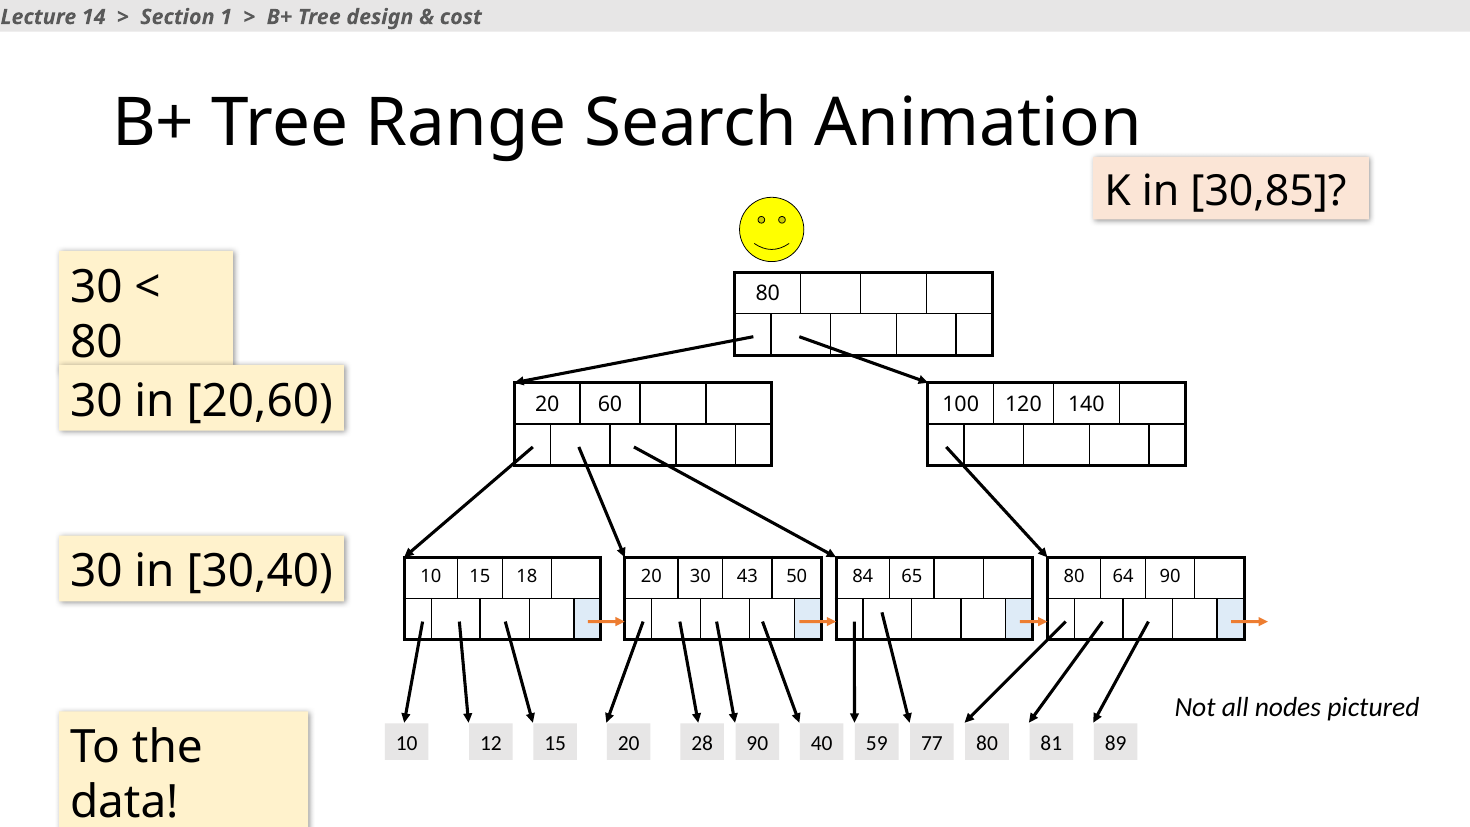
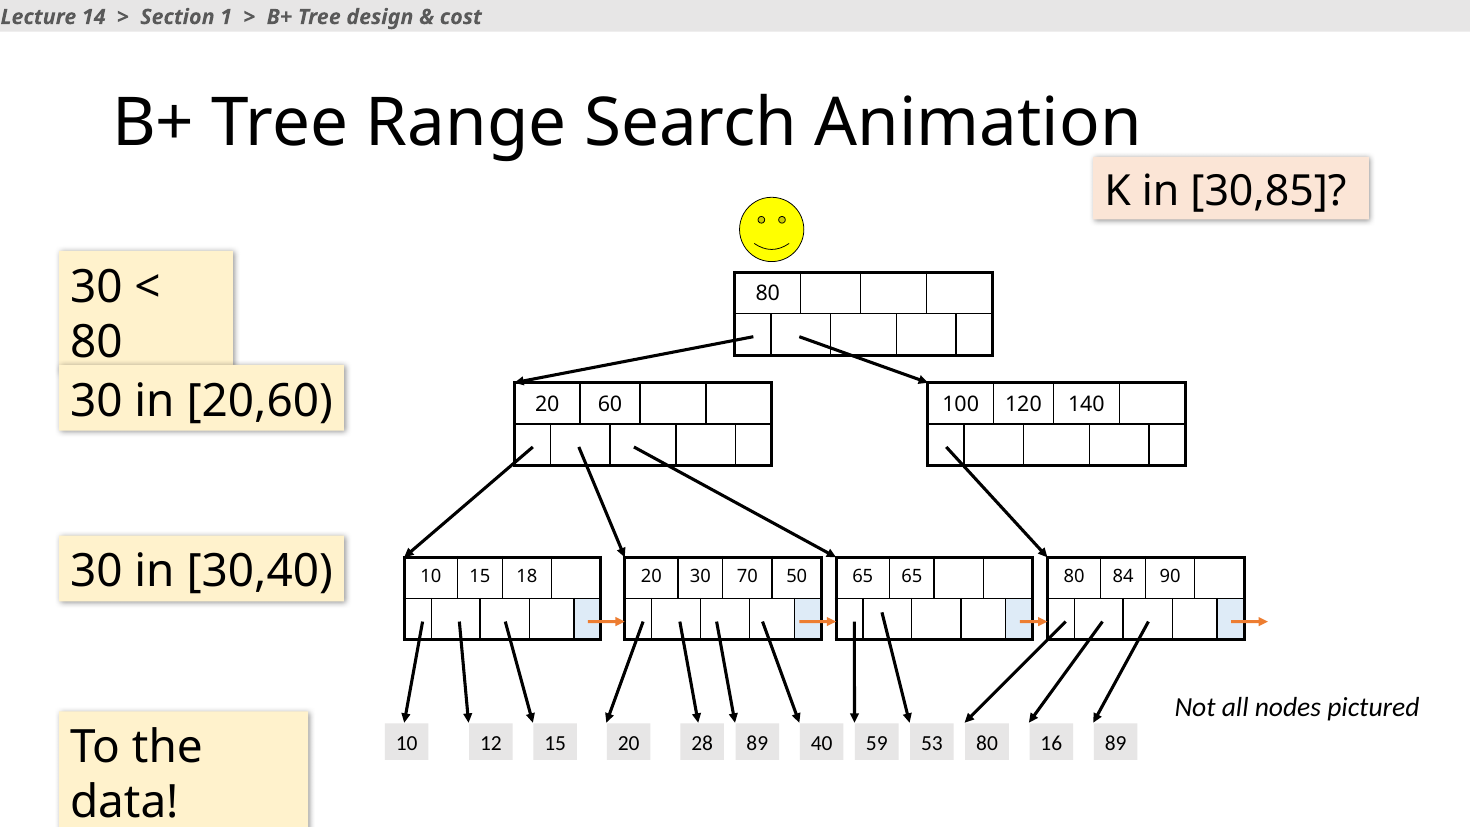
43: 43 -> 70
50 84: 84 -> 65
64: 64 -> 84
28 90: 90 -> 89
77: 77 -> 53
81: 81 -> 16
